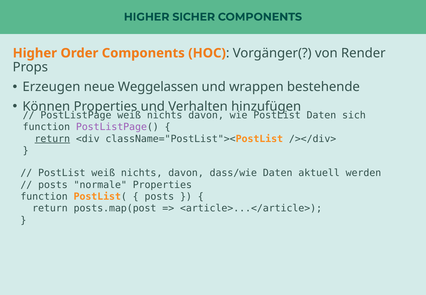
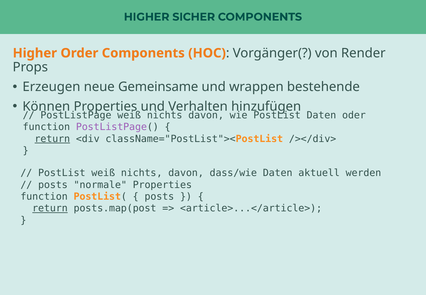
Weggelassen: Weggelassen -> Gemeinsame
sich: sich -> oder
return at (50, 208) underline: none -> present
